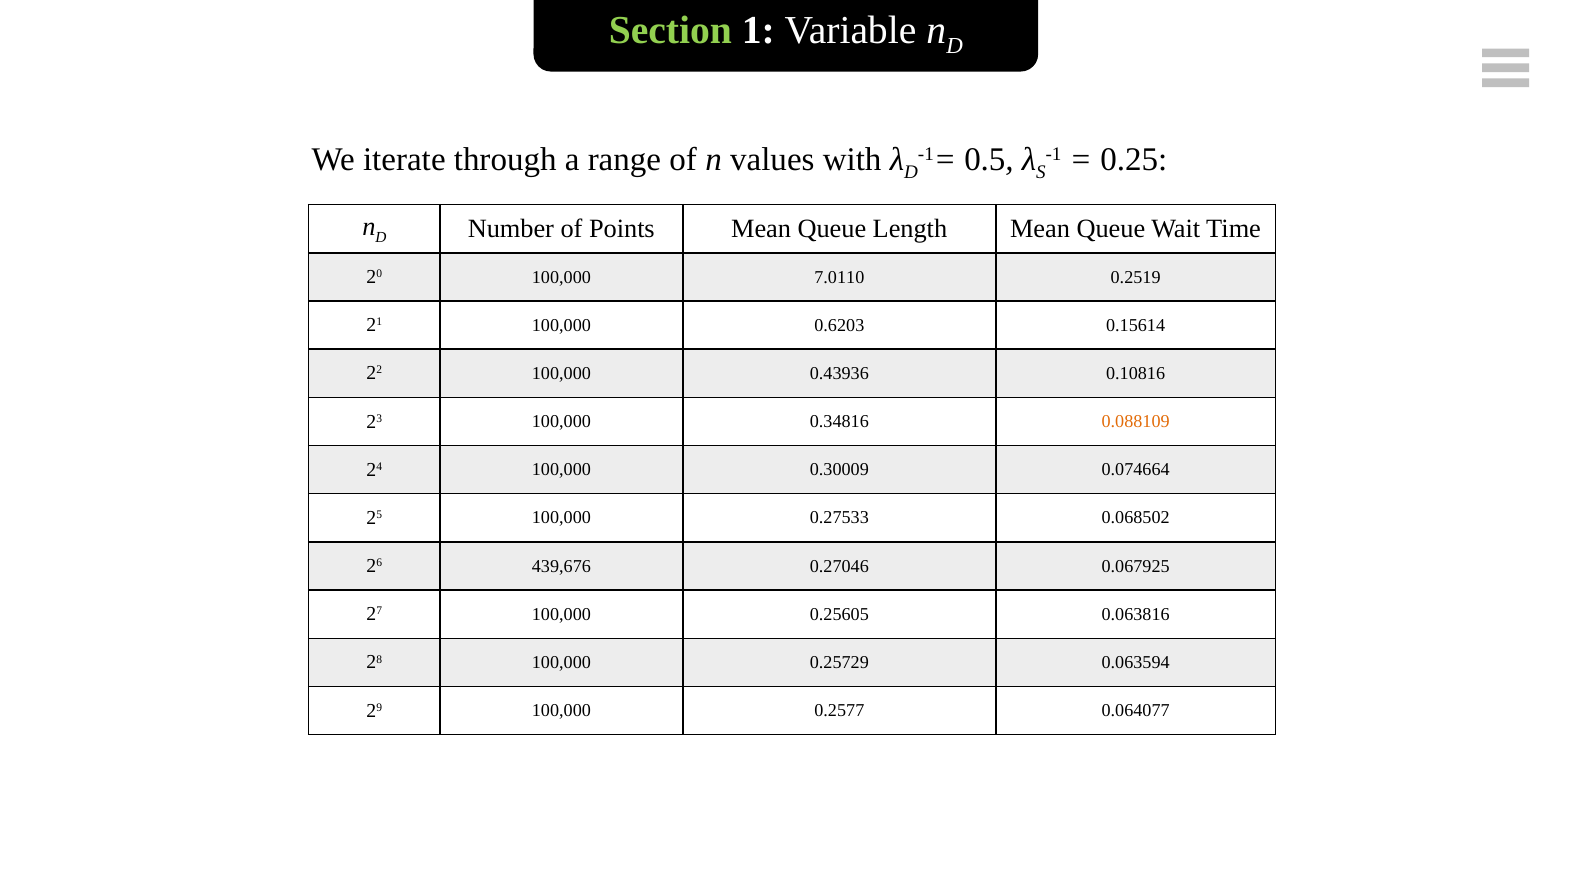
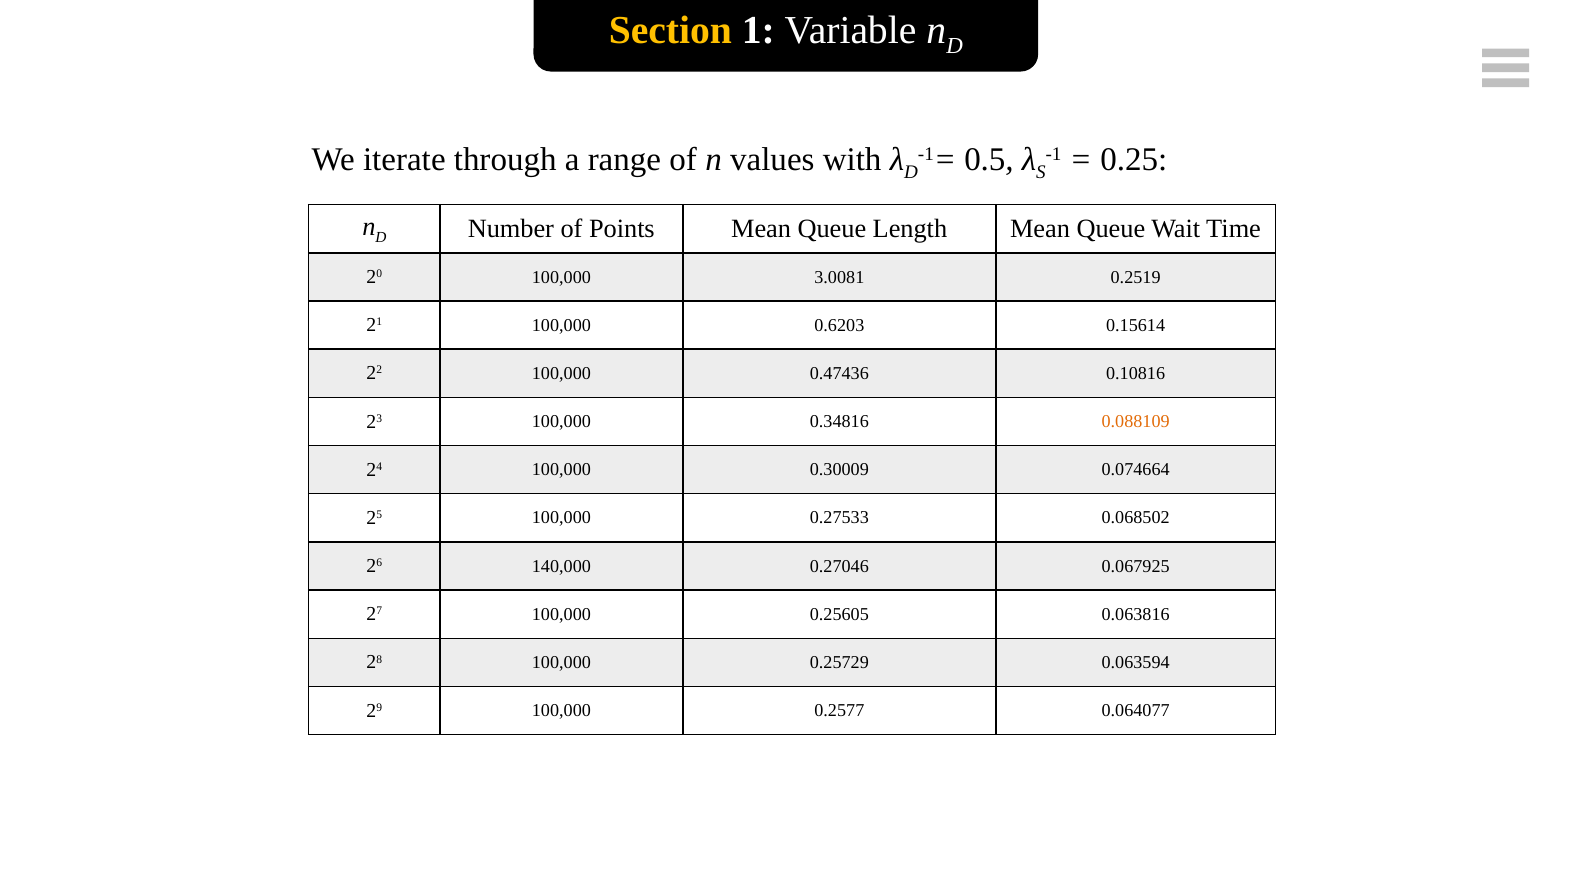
Section colour: light green -> yellow
7.0110: 7.0110 -> 3.0081
0.43936: 0.43936 -> 0.47436
439,676: 439,676 -> 140,000
